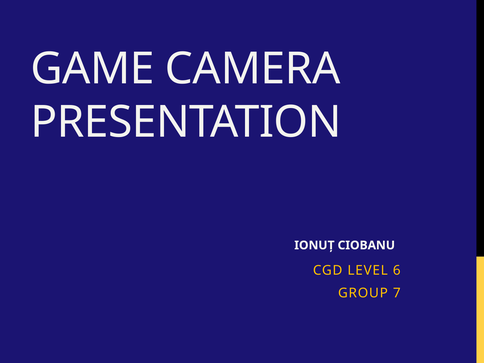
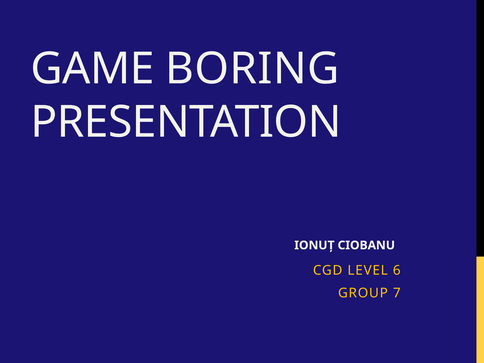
CAMERA: CAMERA -> BORING
